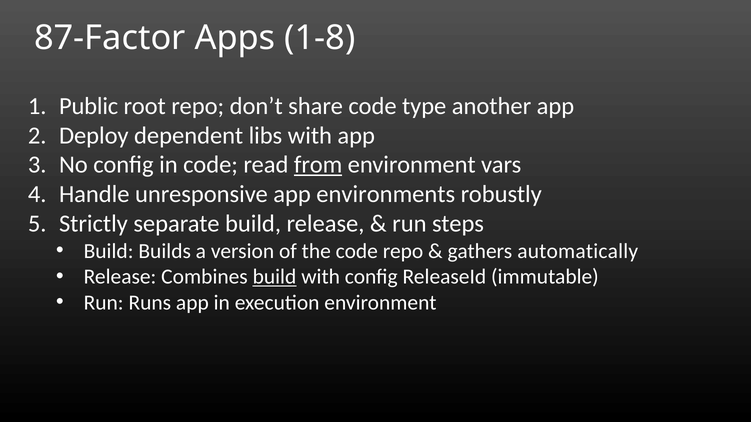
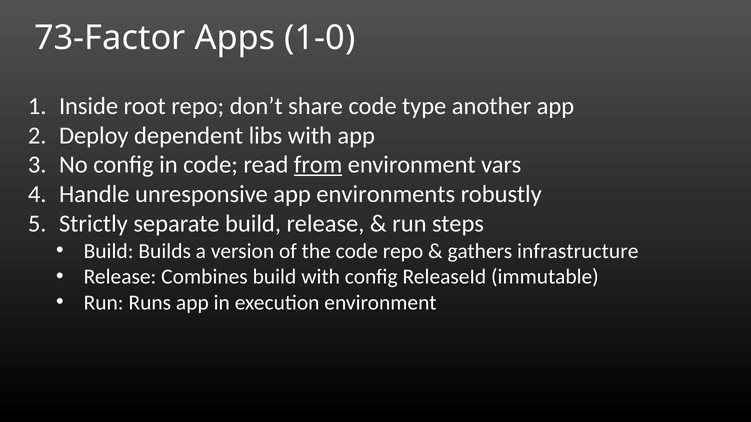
87-Factor: 87-Factor -> 73-Factor
1-8: 1-8 -> 1-0
Public: Public -> Inside
automatically: automatically -> infrastructure
build at (274, 277) underline: present -> none
